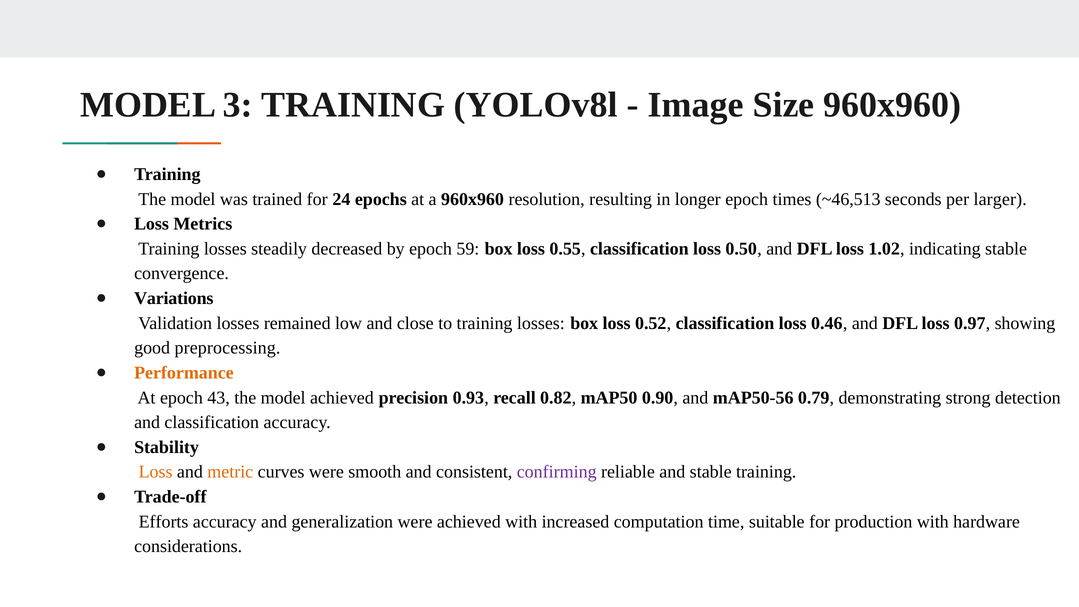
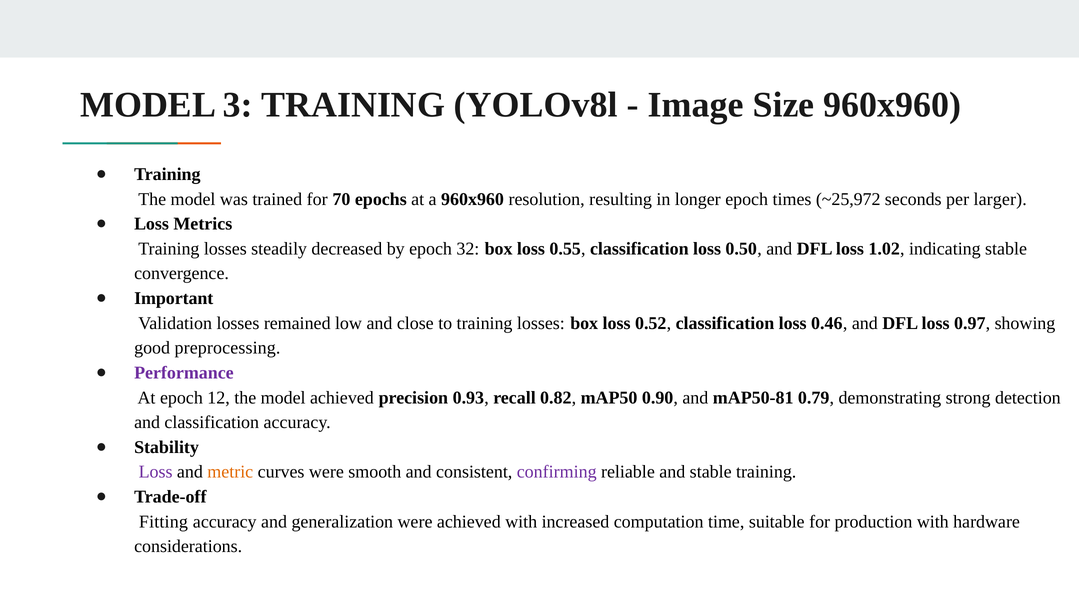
24: 24 -> 70
~46,513: ~46,513 -> ~25,972
59: 59 -> 32
Variations: Variations -> Important
Performance colour: orange -> purple
43: 43 -> 12
mAP50-56: mAP50-56 -> mAP50-81
Loss at (156, 472) colour: orange -> purple
Efforts: Efforts -> Fitting
